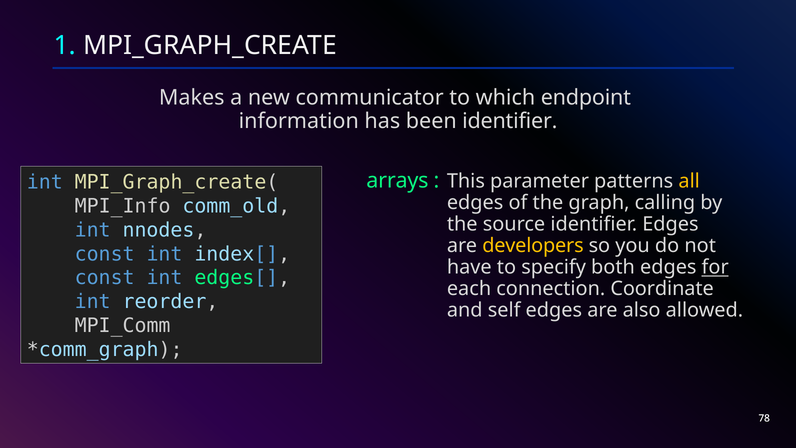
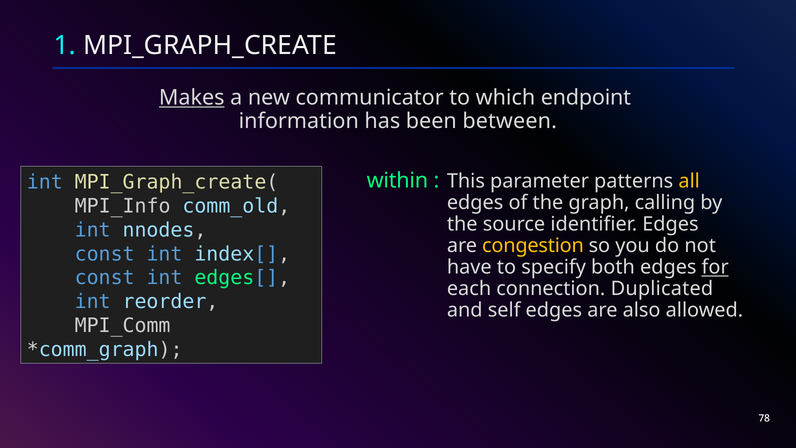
Makes underline: none -> present
been identifier: identifier -> between
arrays: arrays -> within
developers: developers -> congestion
Coordinate: Coordinate -> Duplicated
